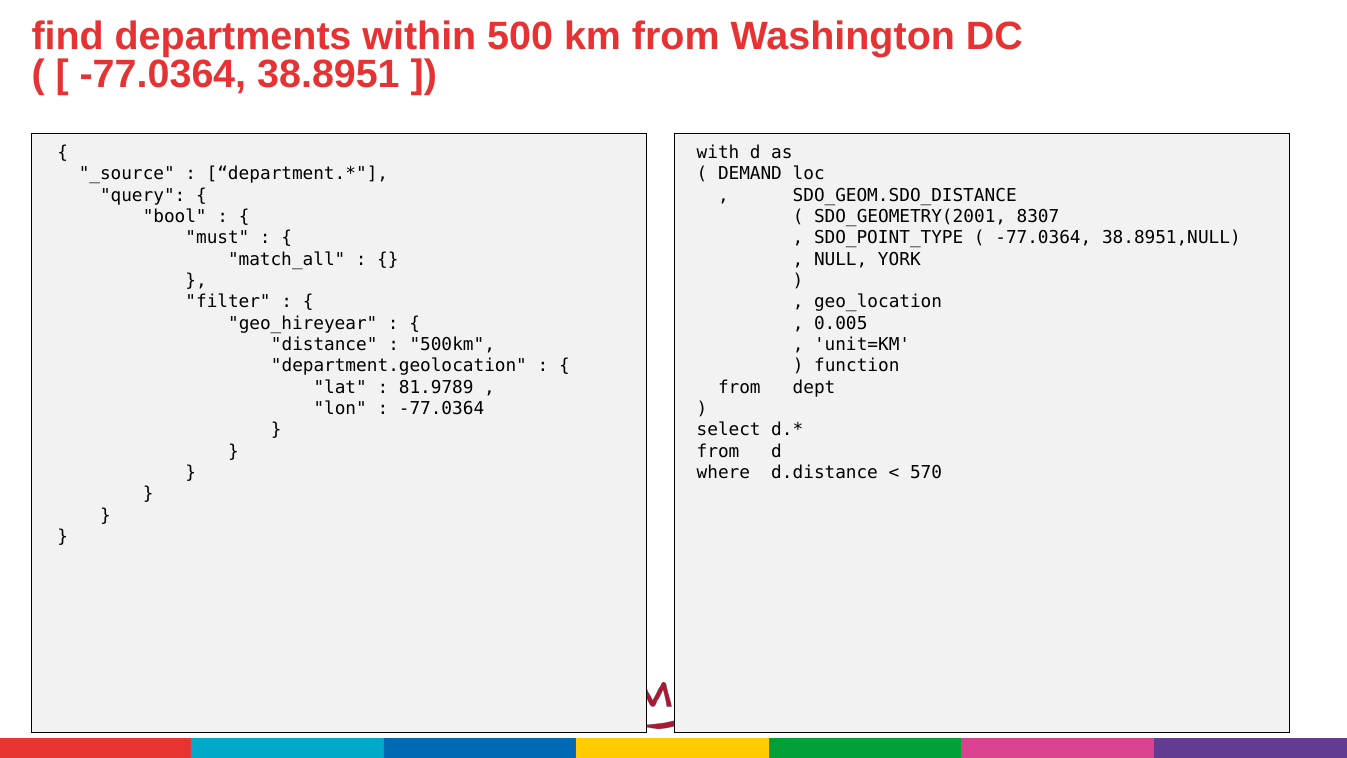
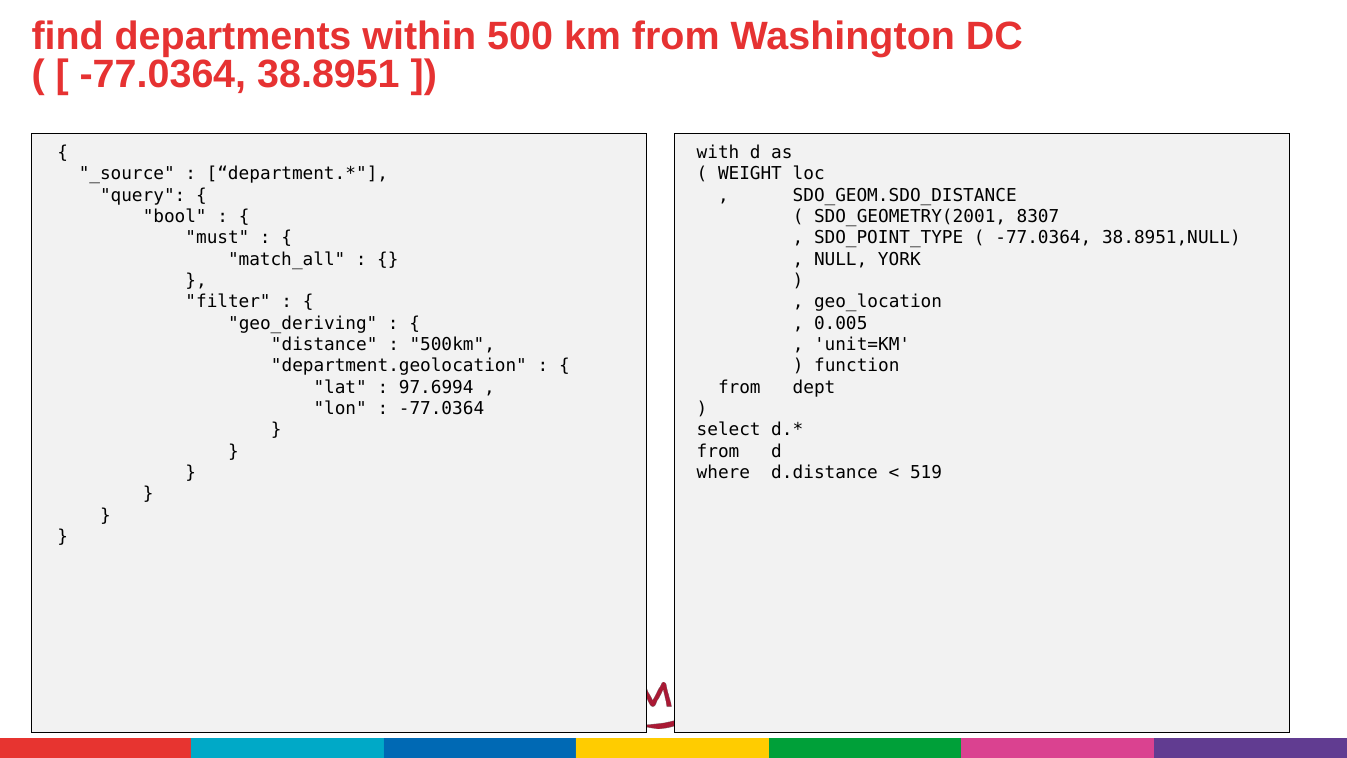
DEMAND: DEMAND -> WEIGHT
geo_hireyear: geo_hireyear -> geo_deriving
81.9789: 81.9789 -> 97.6994
570: 570 -> 519
